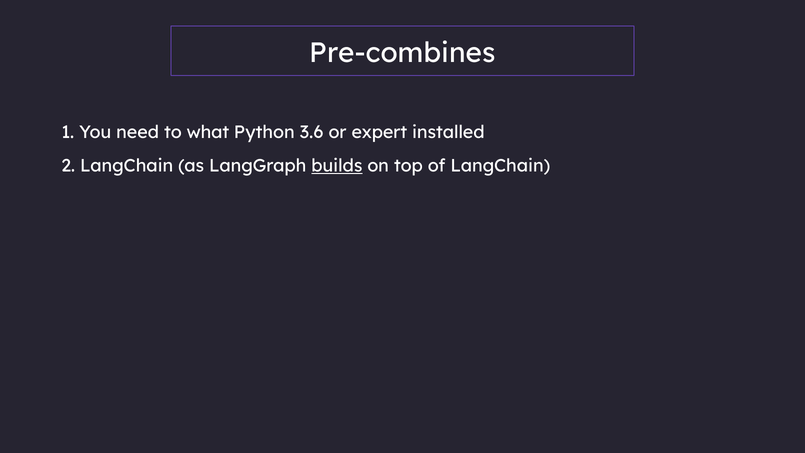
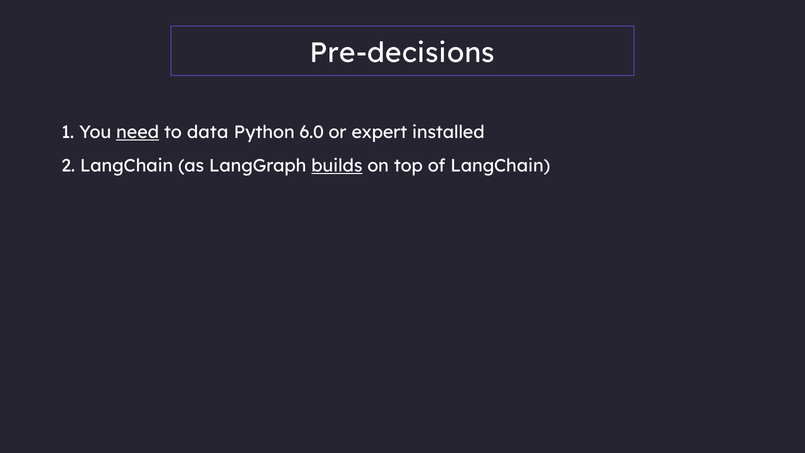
Pre-combines: Pre-combines -> Pre-decisions
need underline: none -> present
what: what -> data
3.6: 3.6 -> 6.0
